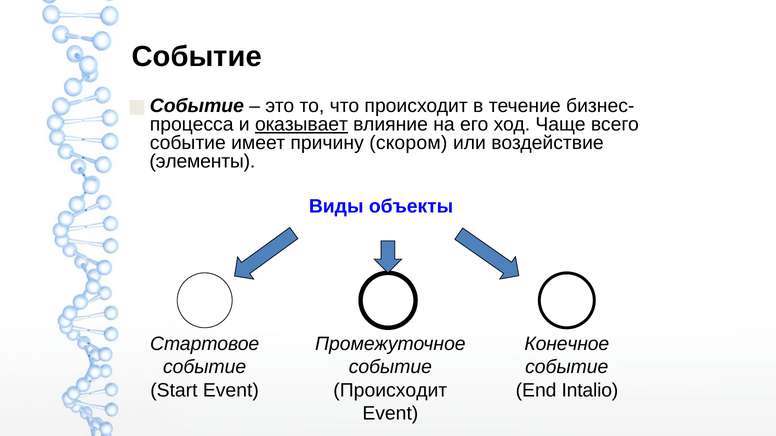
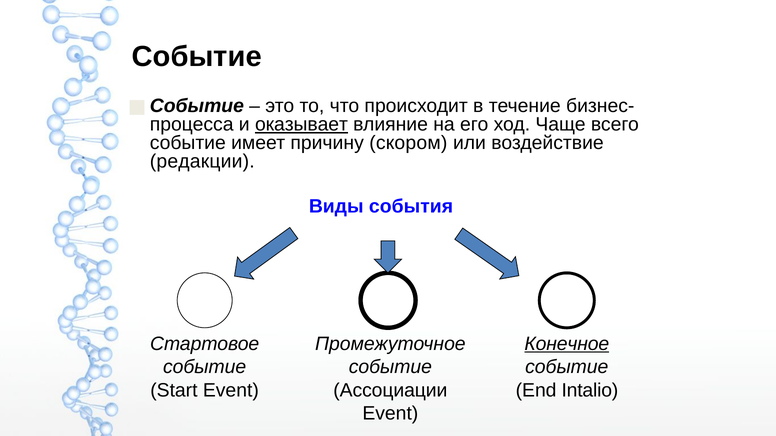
элементы: элементы -> редакции
объекты: объекты -> события
Конечное underline: none -> present
Происходит at (390, 391): Происходит -> Ассоциации
